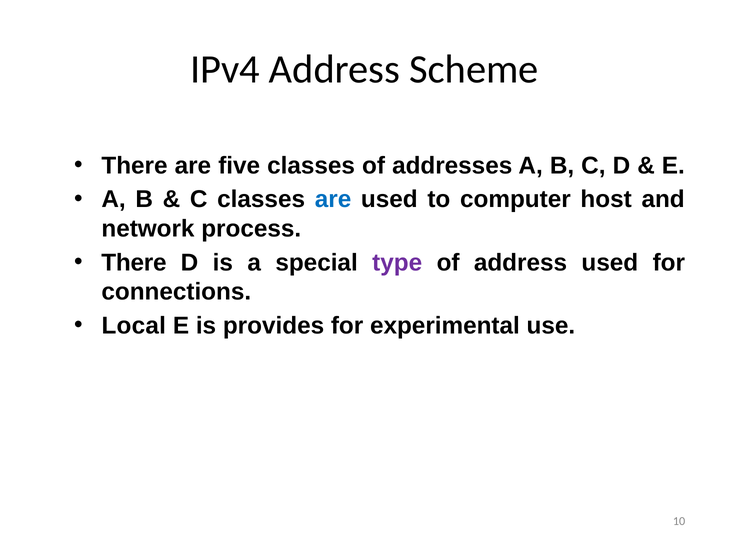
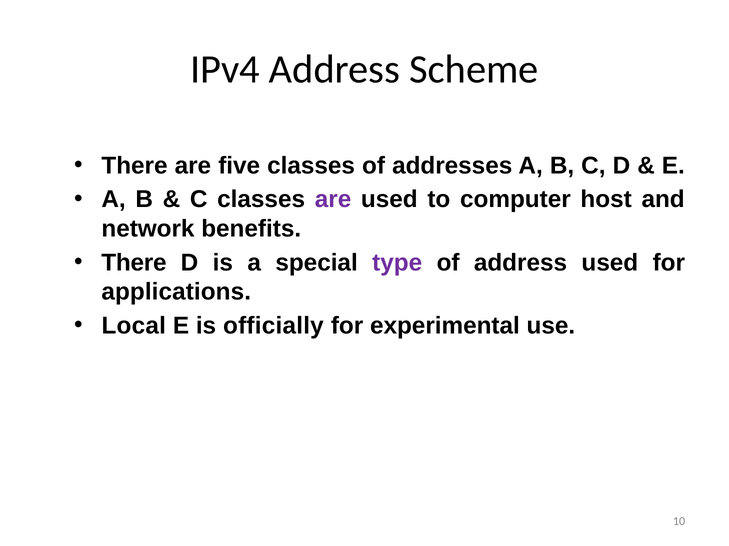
are at (333, 200) colour: blue -> purple
process: process -> benefits
connections: connections -> applications
provides: provides -> officially
